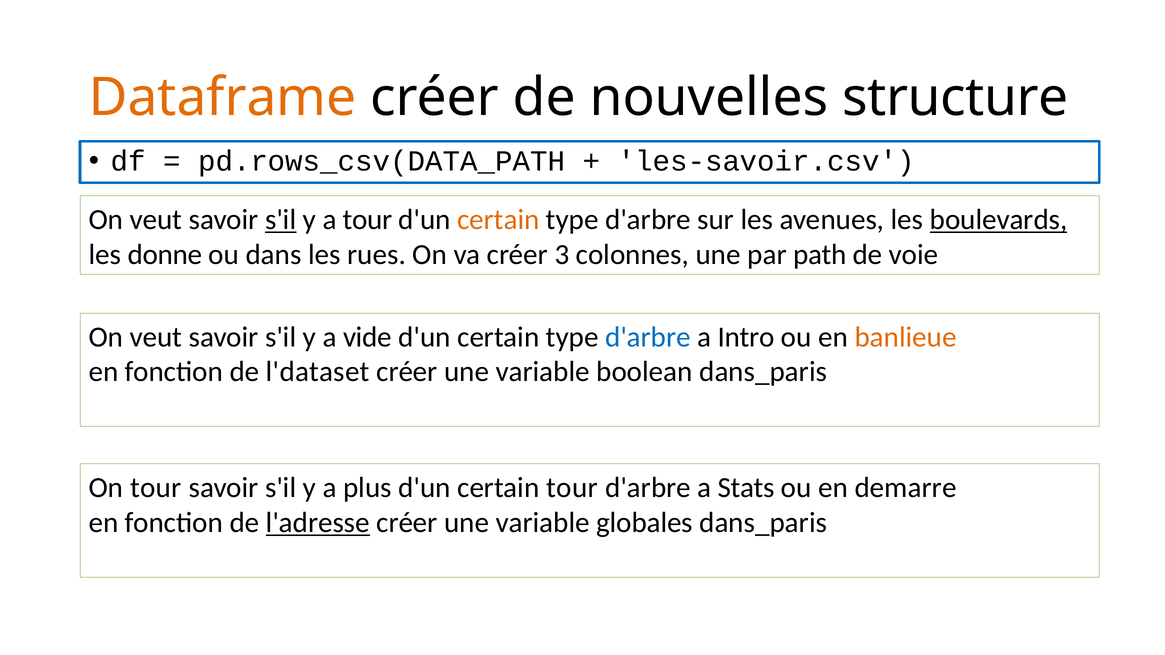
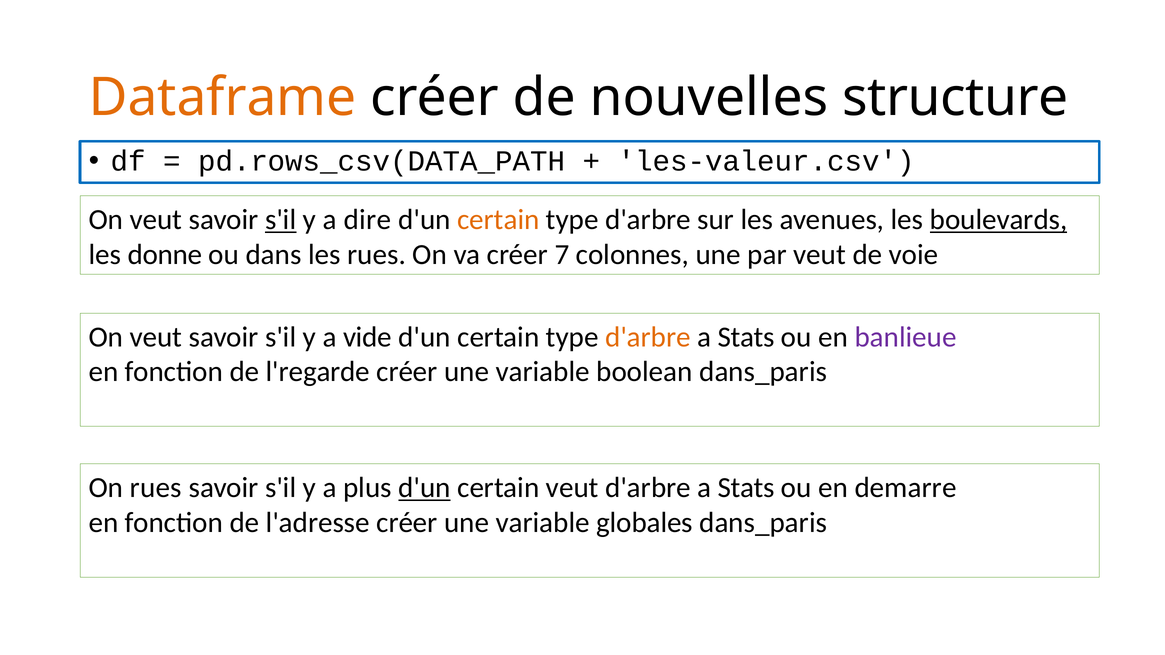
les-savoir.csv: les-savoir.csv -> les-valeur.csv
a tour: tour -> dire
3: 3 -> 7
par path: path -> veut
d'arbre at (648, 337) colour: blue -> orange
Intro at (746, 337): Intro -> Stats
banlieue colour: orange -> purple
l'dataset: l'dataset -> l'regarde
On tour: tour -> rues
d'un at (425, 488) underline: none -> present
certain tour: tour -> veut
l'adresse underline: present -> none
